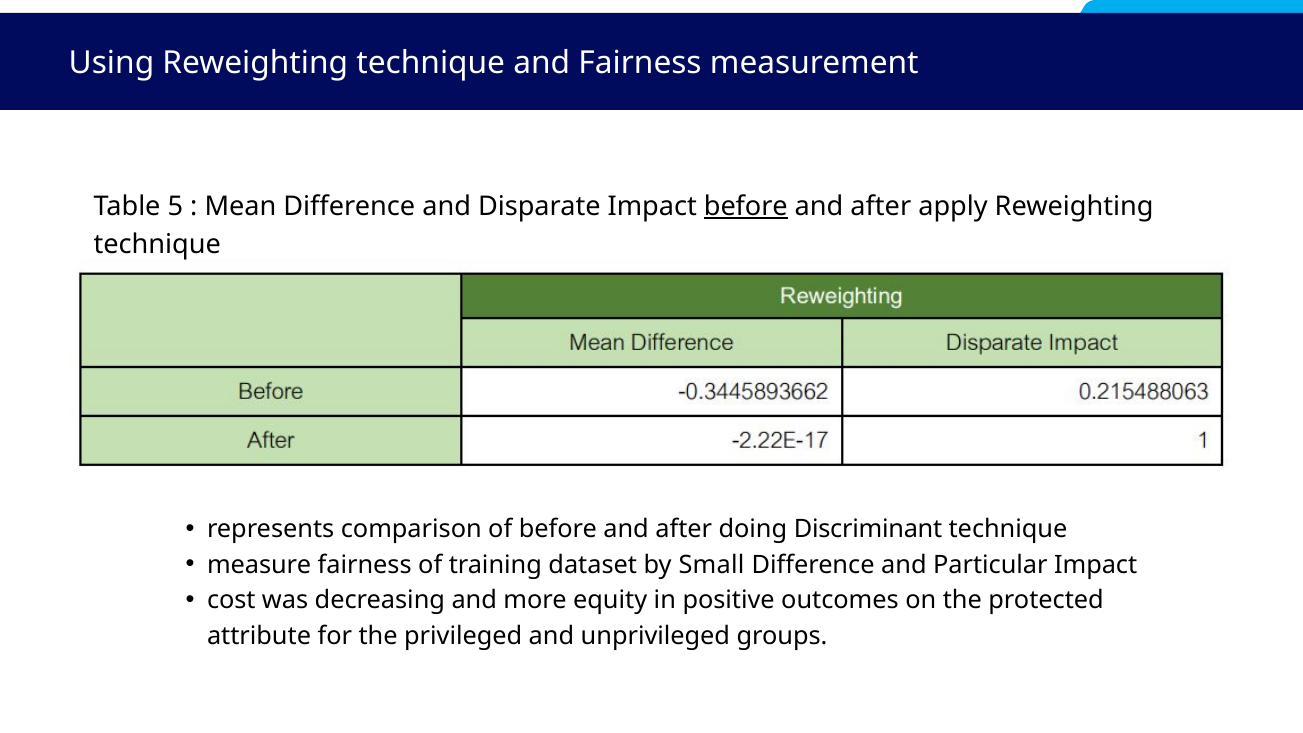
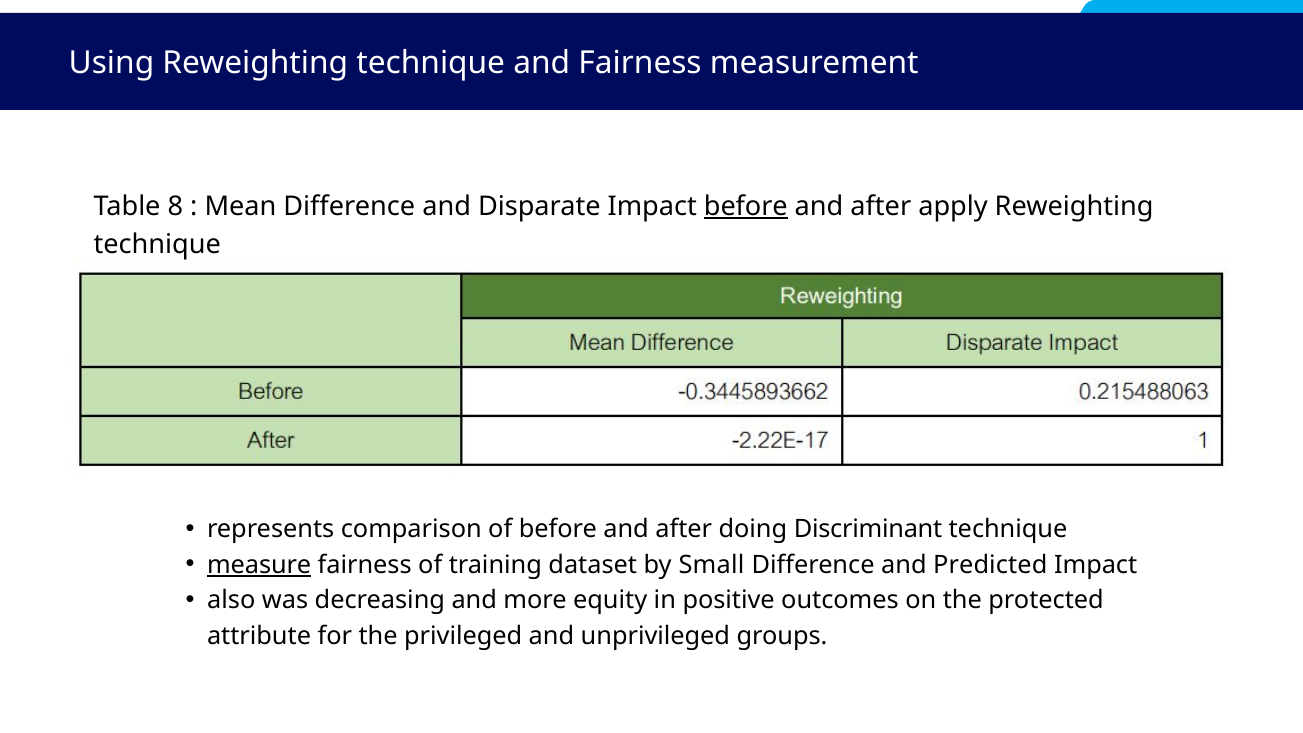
5: 5 -> 8
measure underline: none -> present
Particular: Particular -> Predicted
cost: cost -> also
